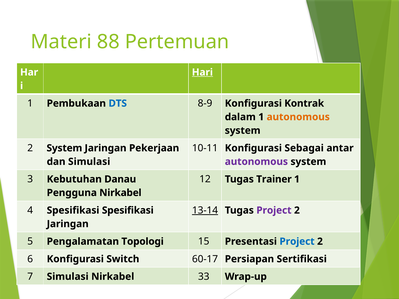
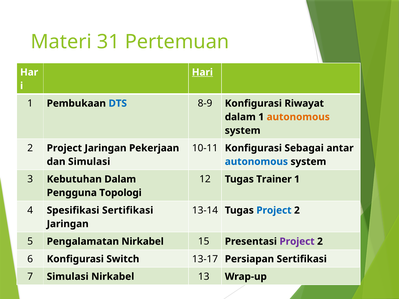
88: 88 -> 31
Kontrak: Kontrak -> Riwayat
2 System: System -> Project
autonomous at (256, 162) colour: purple -> blue
Kebutuhan Danau: Danau -> Dalam
Pengguna Nirkabel: Nirkabel -> Topologi
Spesifikasi Spesifikasi: Spesifikasi -> Sertifikasi
13-14 underline: present -> none
Project at (274, 210) colour: purple -> blue
Pengalamatan Topologi: Topologi -> Nirkabel
Project at (297, 242) colour: blue -> purple
60-17: 60-17 -> 13-17
33: 33 -> 13
